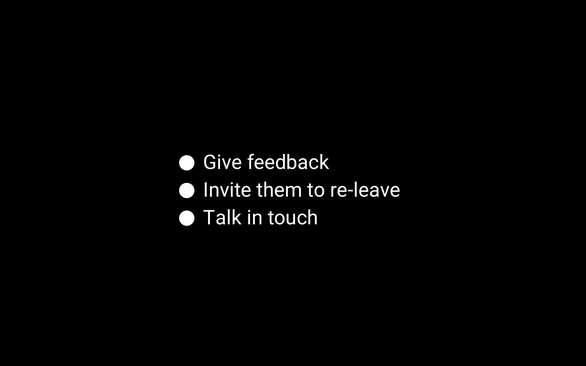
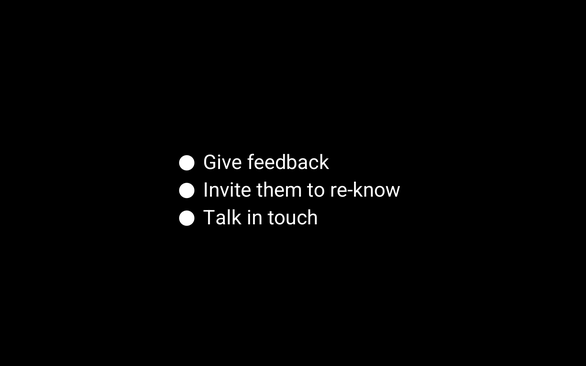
re-leave: re-leave -> re-know
